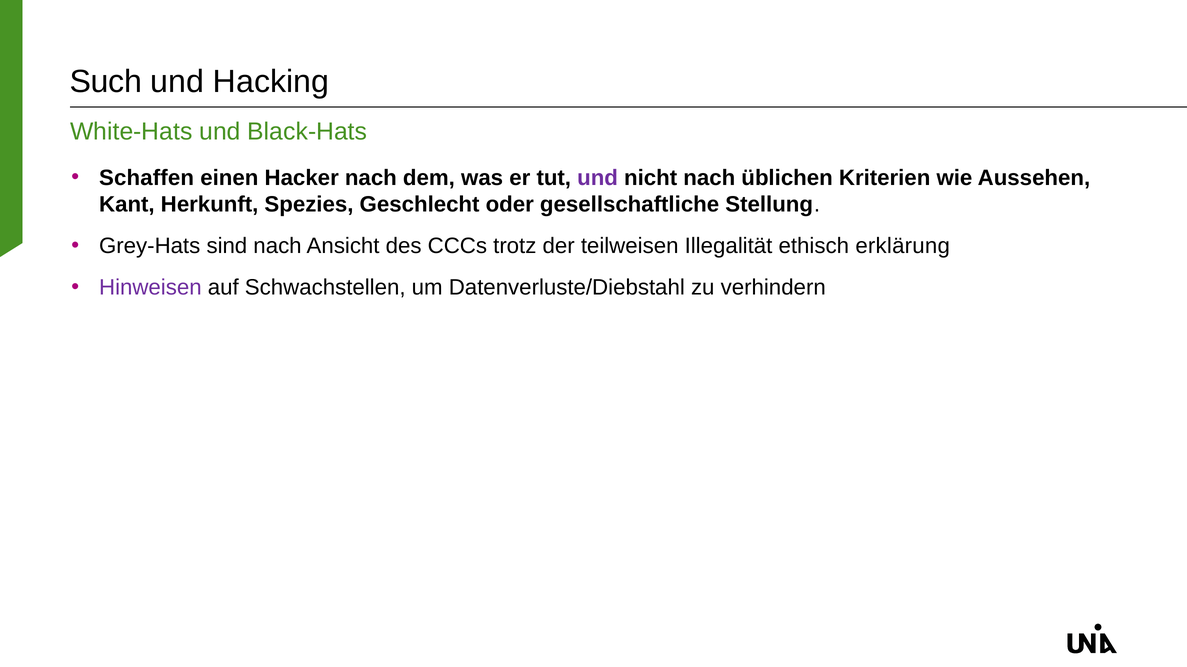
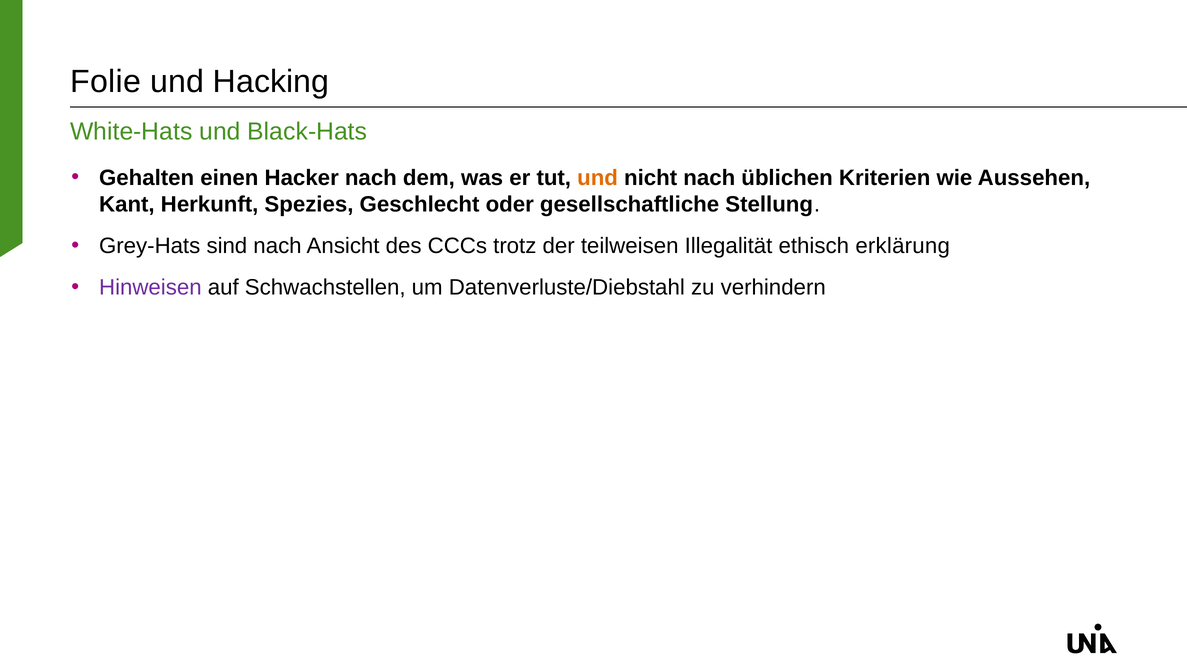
Such: Such -> Folie
Schaffen: Schaffen -> Gehalten
und at (598, 178) colour: purple -> orange
